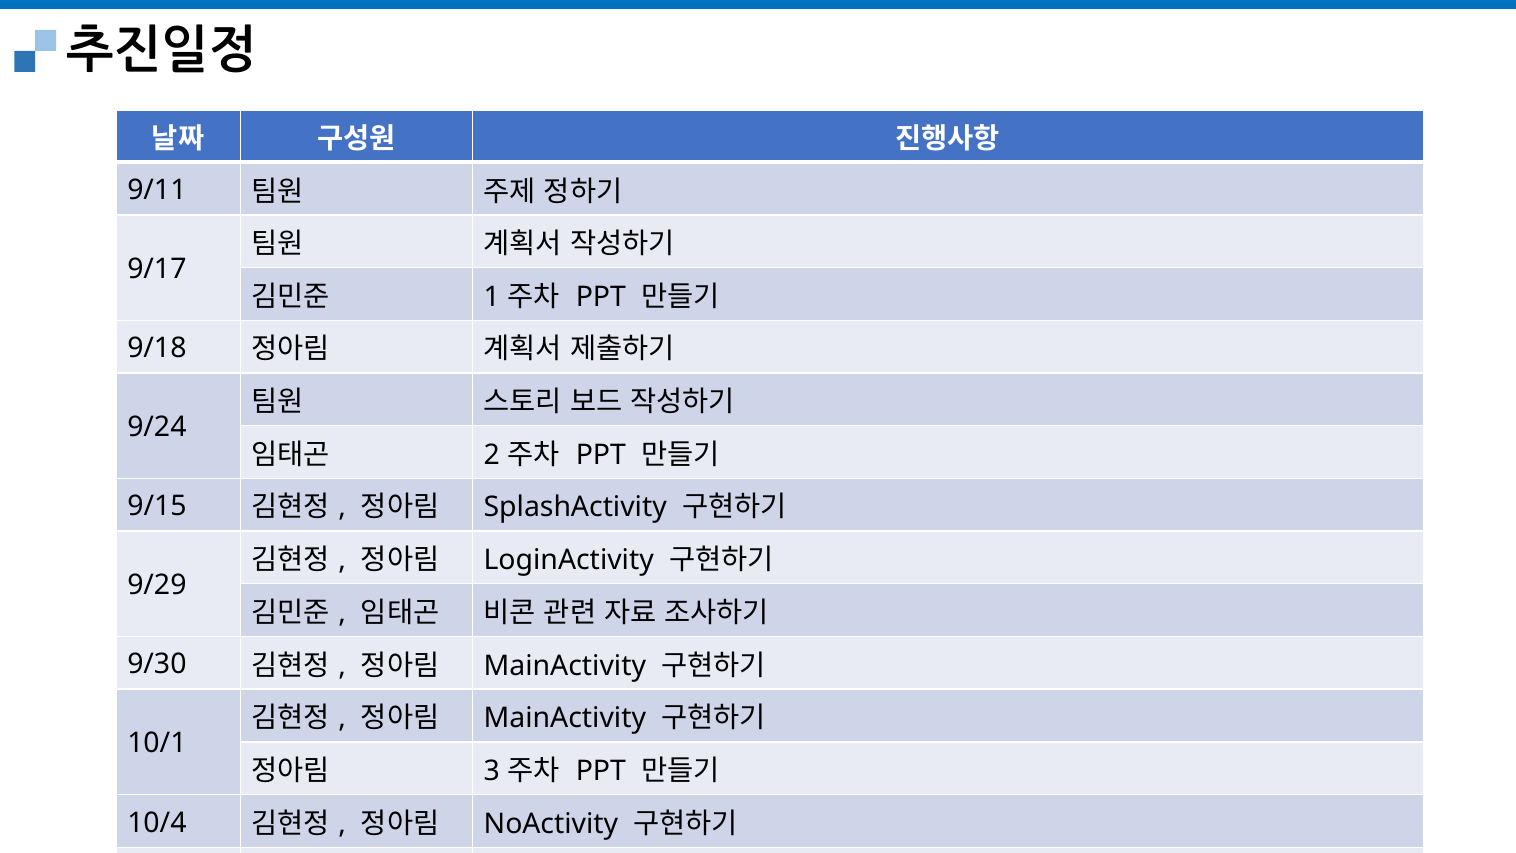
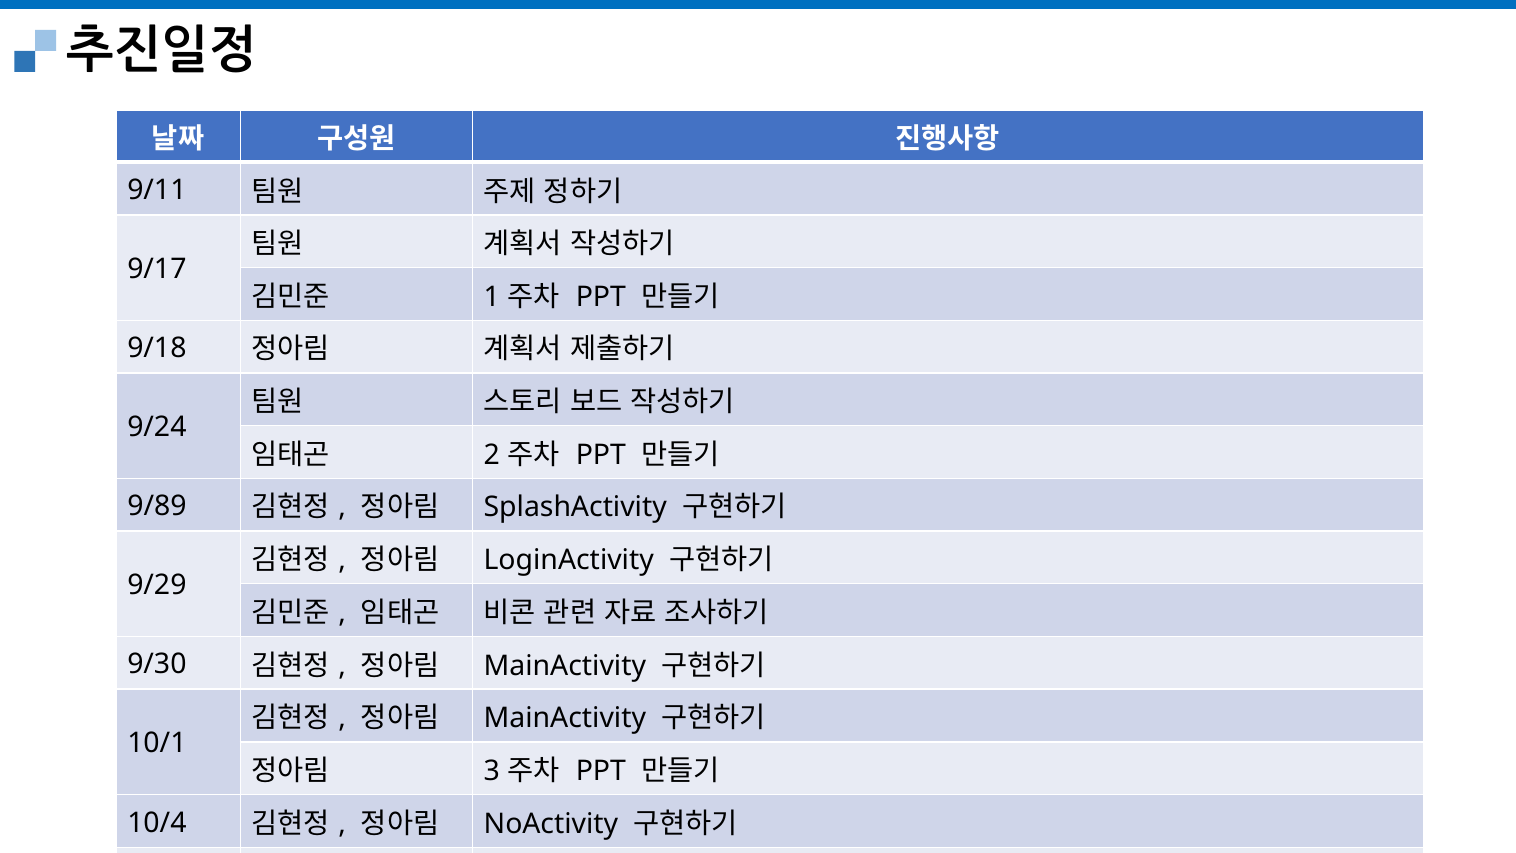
9/15: 9/15 -> 9/89
